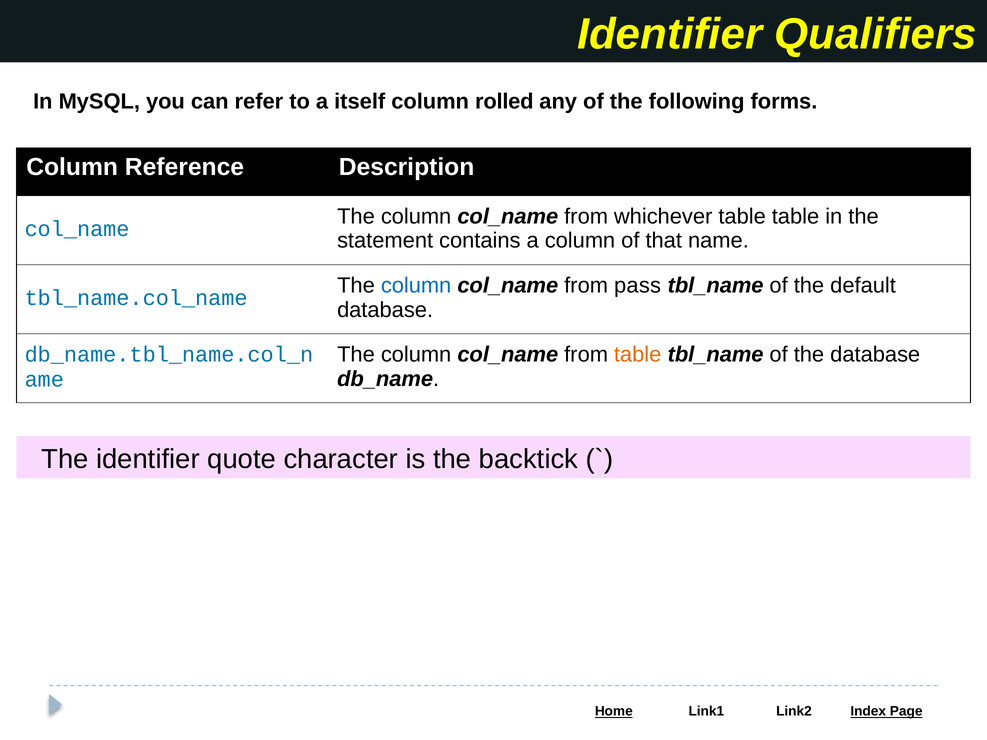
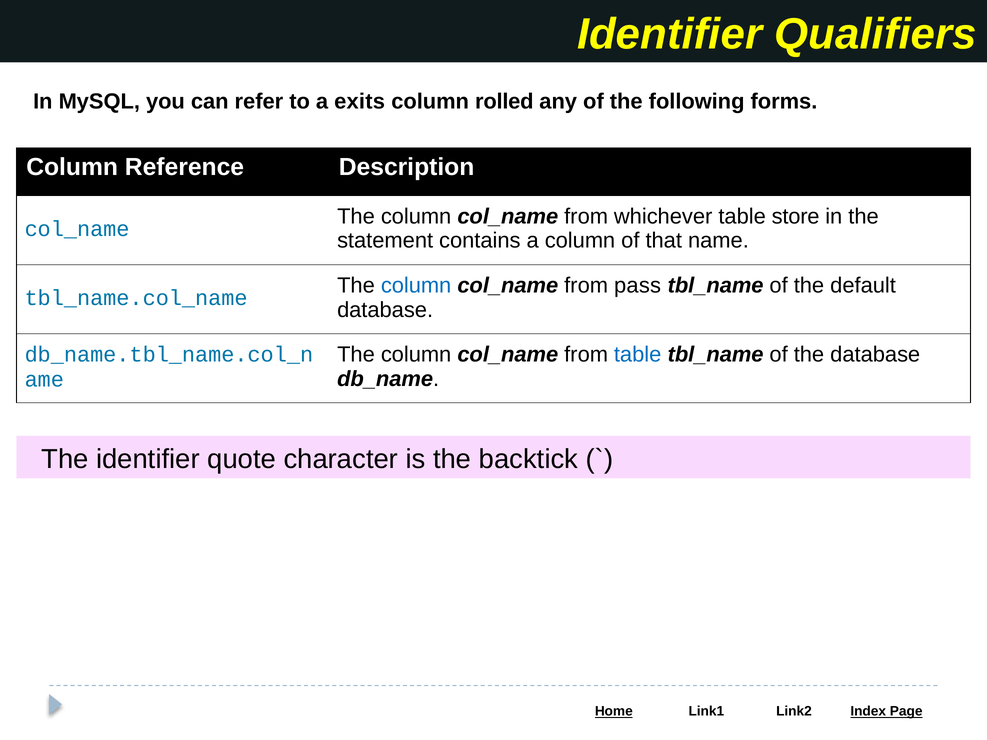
itself: itself -> exits
table table: table -> store
table at (638, 355) colour: orange -> blue
